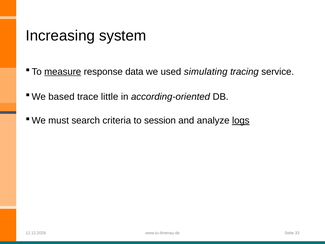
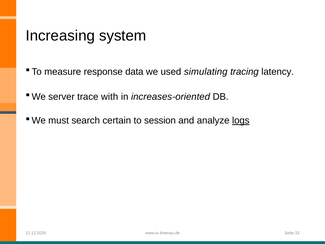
measure underline: present -> none
service: service -> latency
based: based -> server
little: little -> with
according-oriented: according-oriented -> increases-oriented
criteria: criteria -> certain
